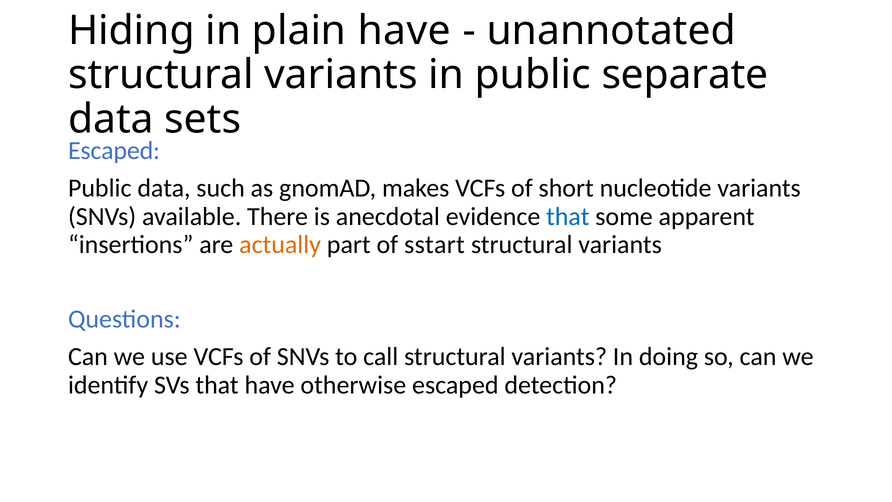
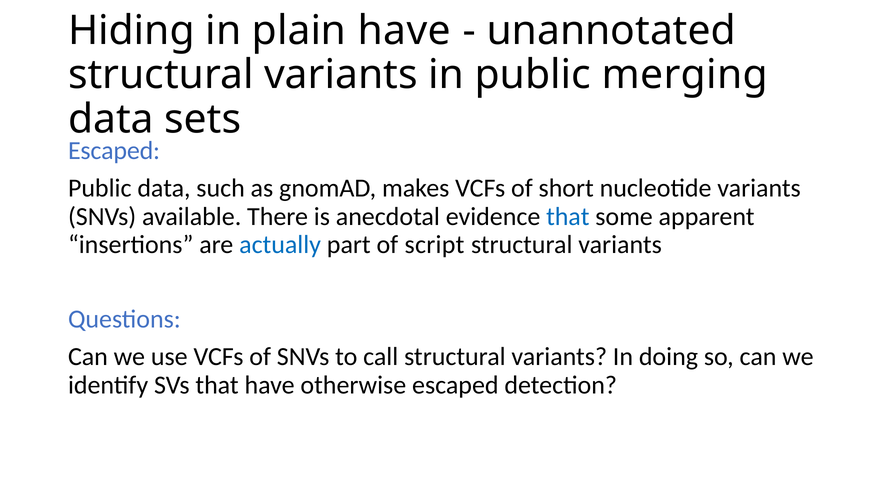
separate: separate -> merging
actually colour: orange -> blue
sstart: sstart -> script
